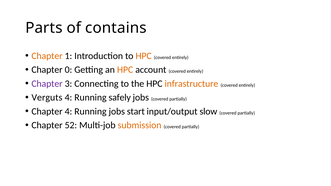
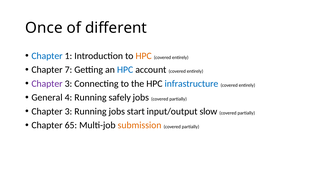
Parts: Parts -> Once
contains: contains -> different
Chapter at (47, 56) colour: orange -> blue
0: 0 -> 7
HPC at (125, 70) colour: orange -> blue
infrastructure colour: orange -> blue
Verguts: Verguts -> General
4 at (68, 111): 4 -> 3
52: 52 -> 65
